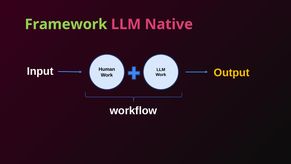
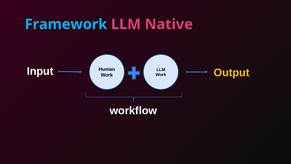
Framework colour: light green -> light blue
